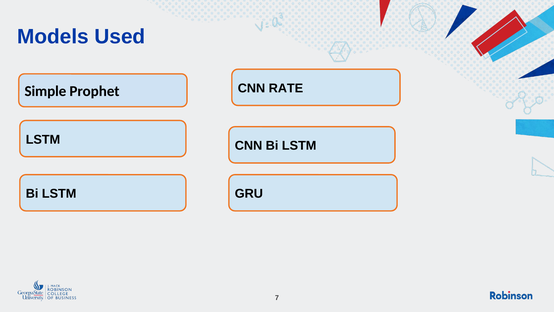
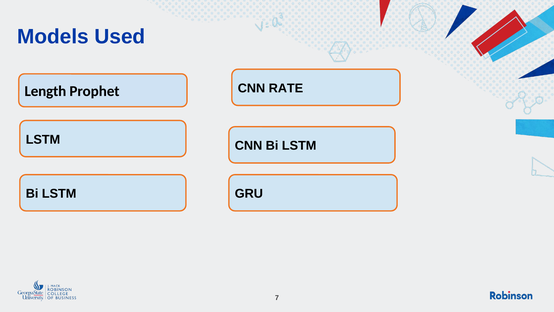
Simple: Simple -> Length
